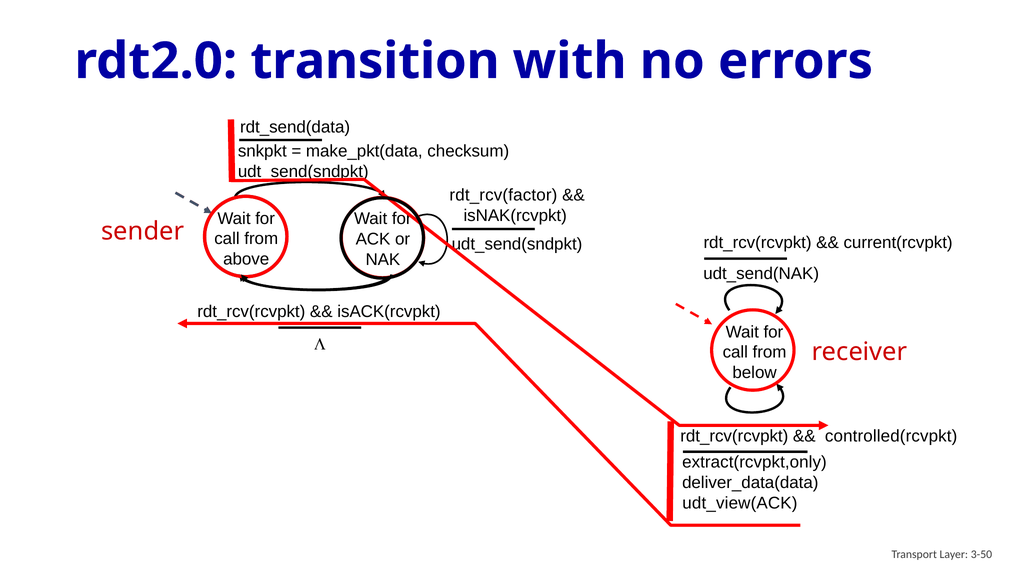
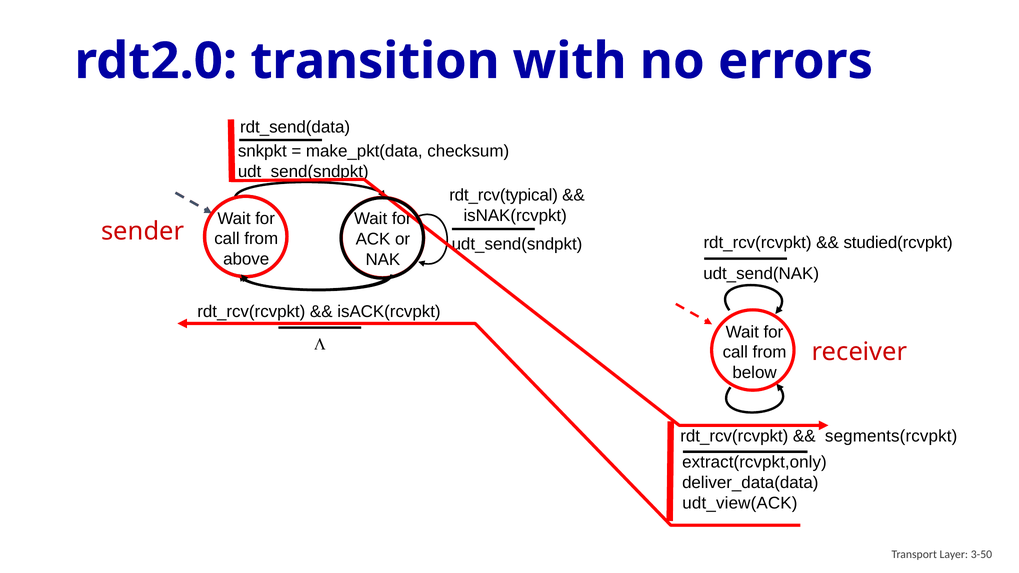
rdt_rcv(factor: rdt_rcv(factor -> rdt_rcv(typical
current(rcvpkt: current(rcvpkt -> studied(rcvpkt
controlled(rcvpkt: controlled(rcvpkt -> segments(rcvpkt
